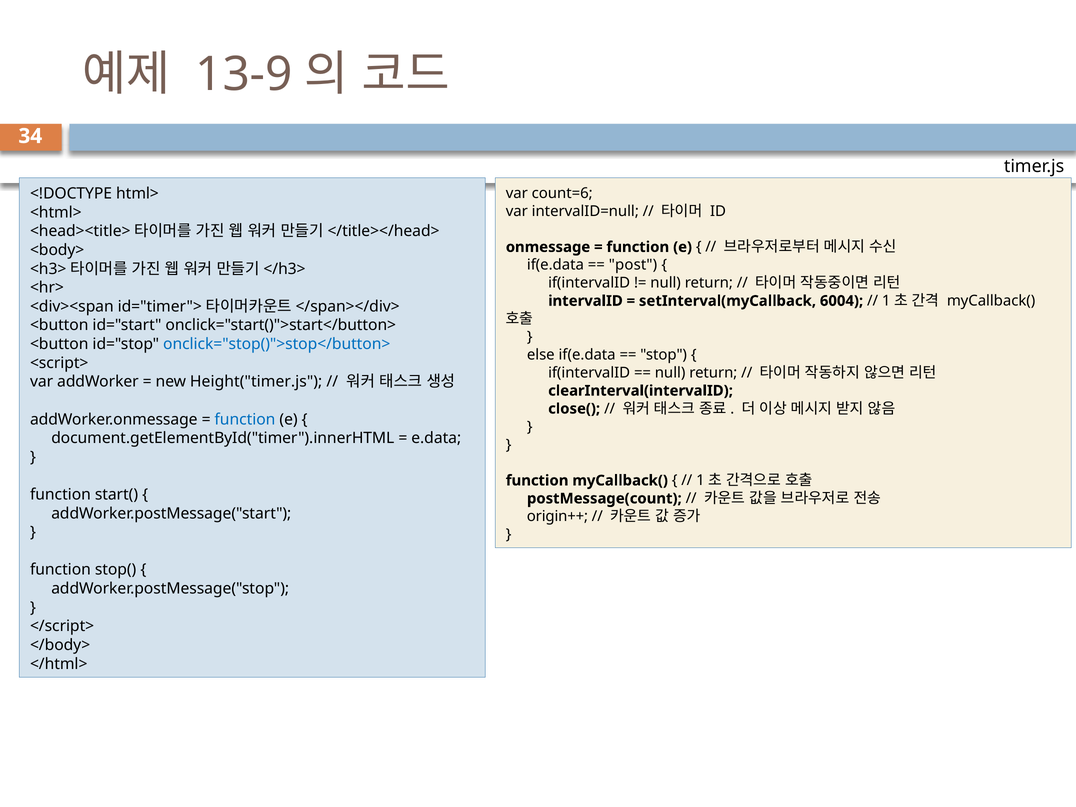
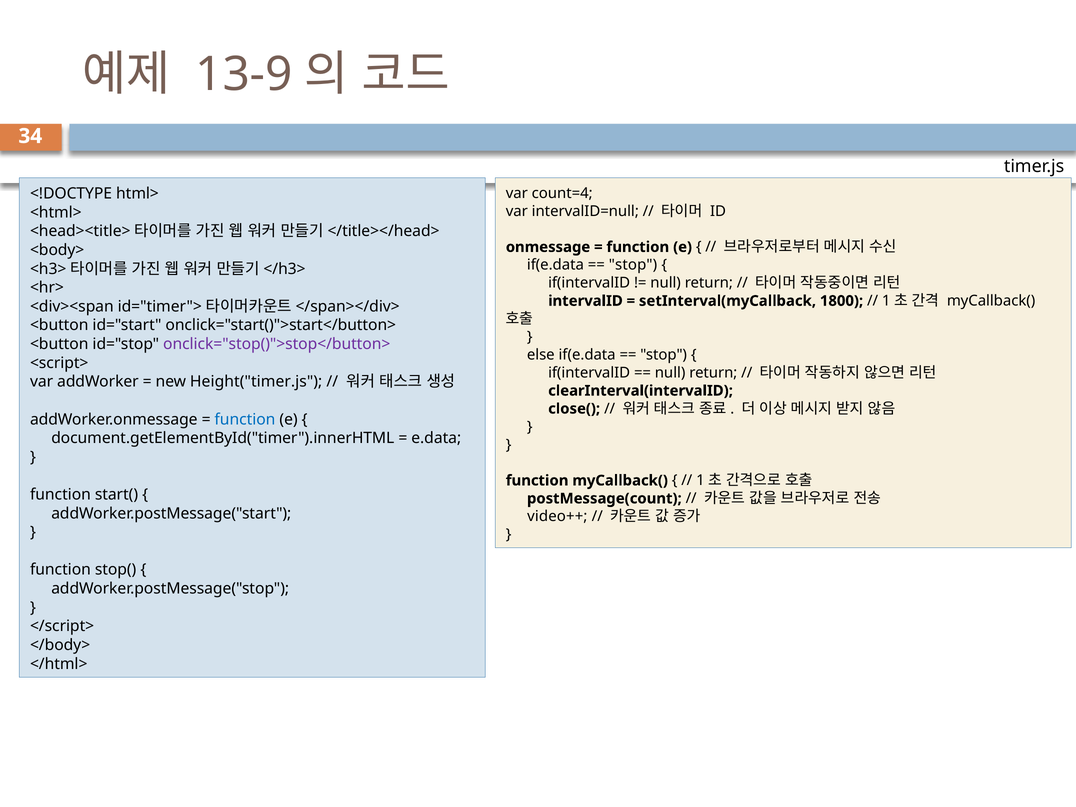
count=6: count=6 -> count=4
post at (633, 265): post -> stop
6004: 6004 -> 1800
onclick="stop()">stop</button> colour: blue -> purple
origin++: origin++ -> video++
